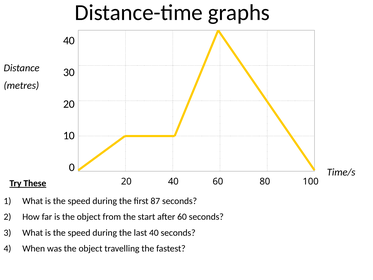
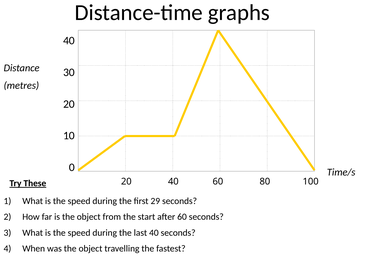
87: 87 -> 29
